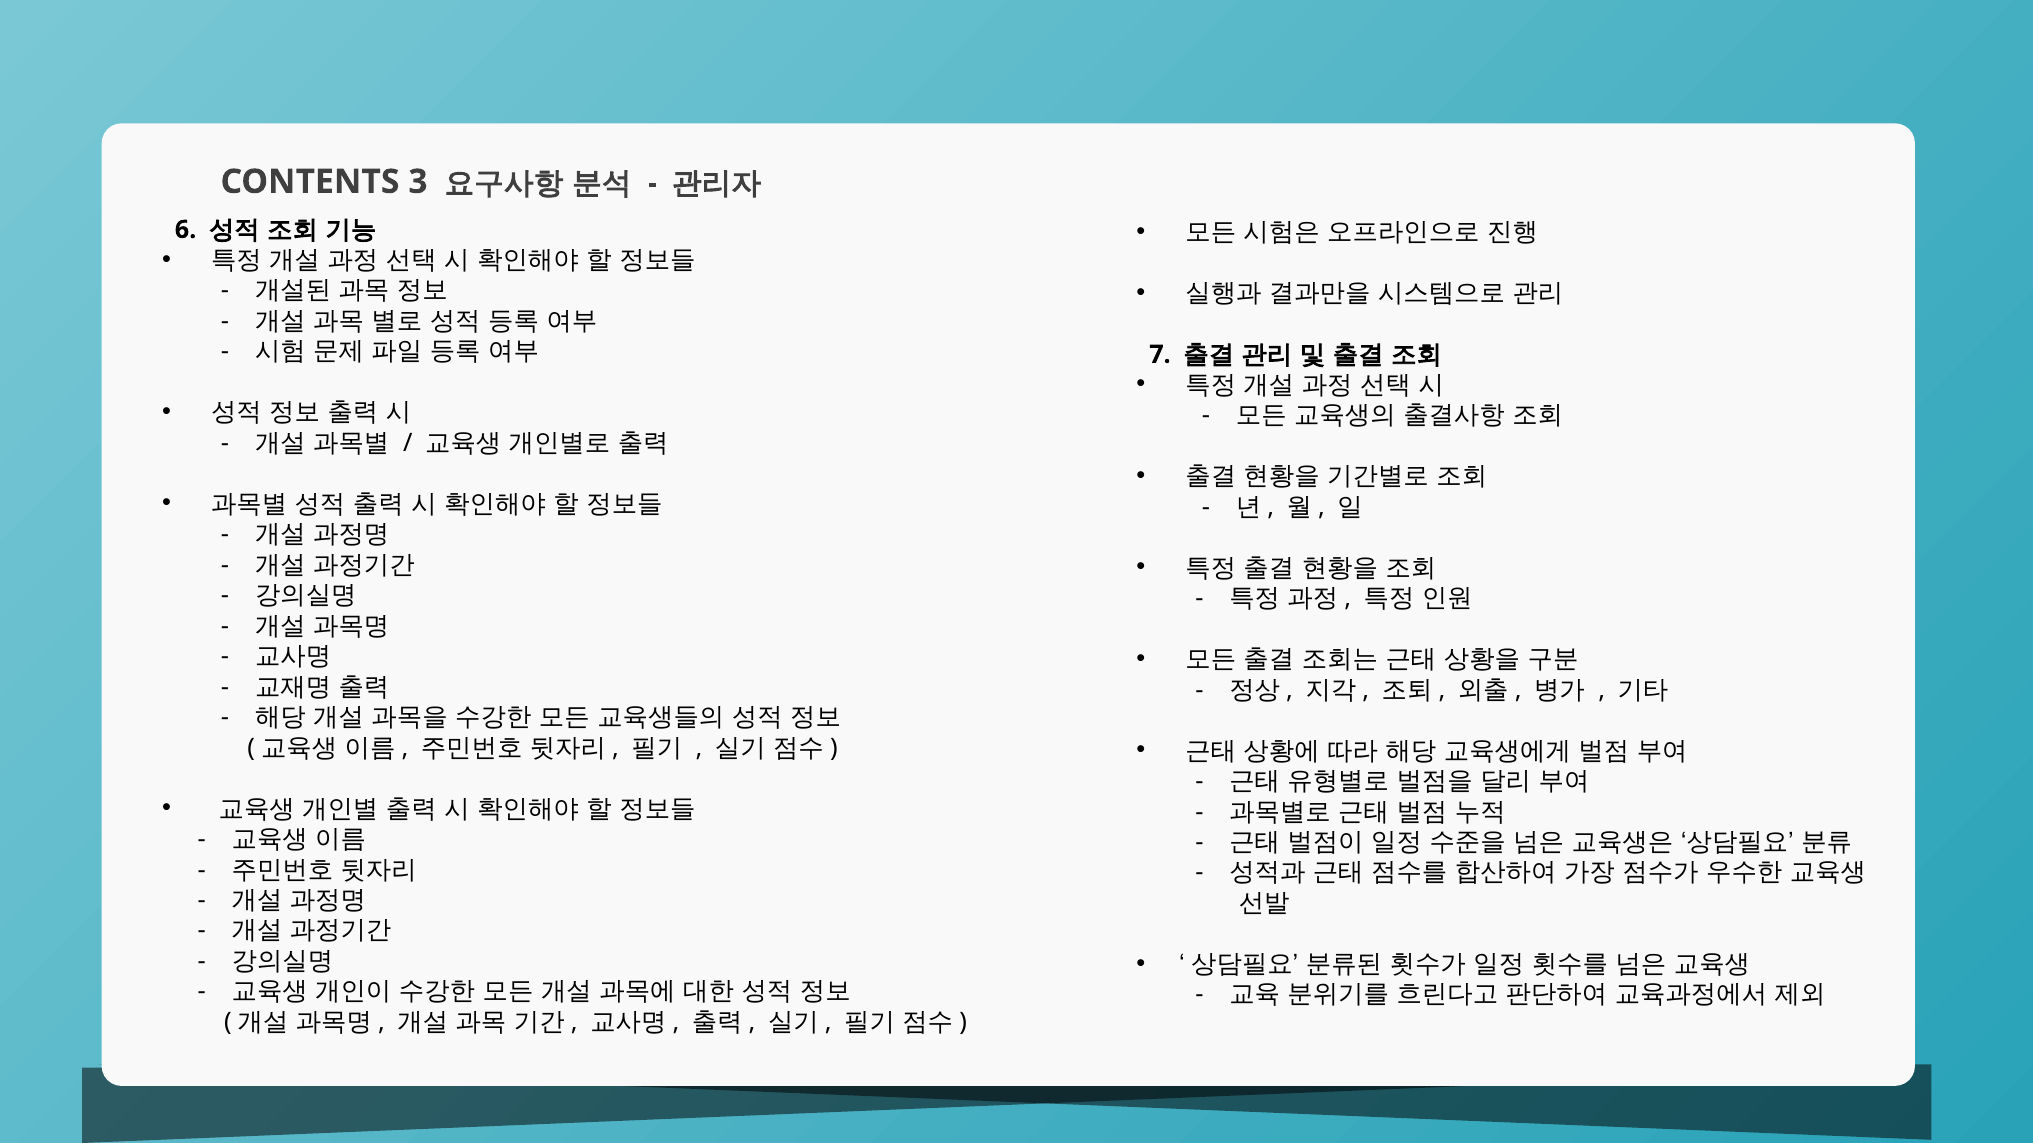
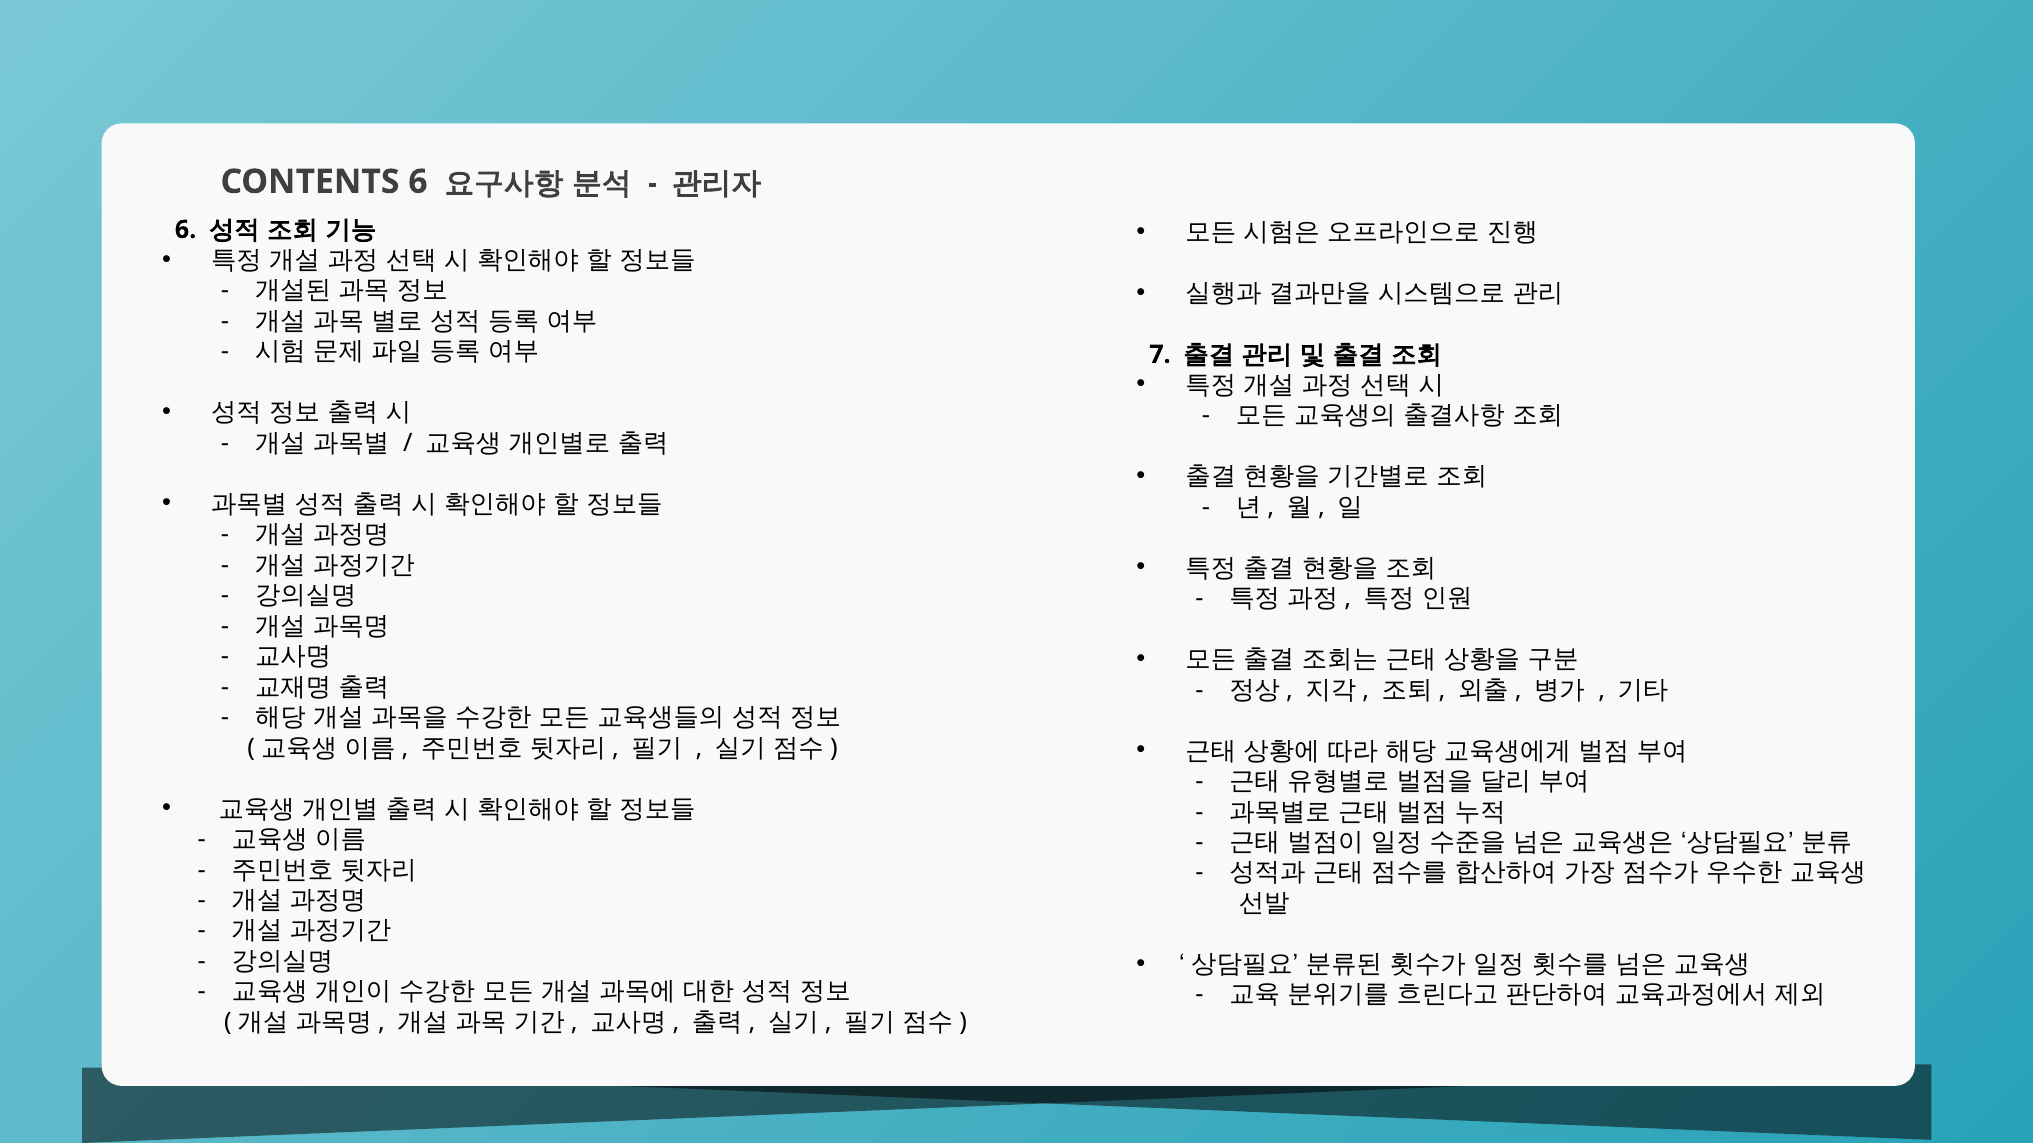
CONTENTS 3: 3 -> 6
